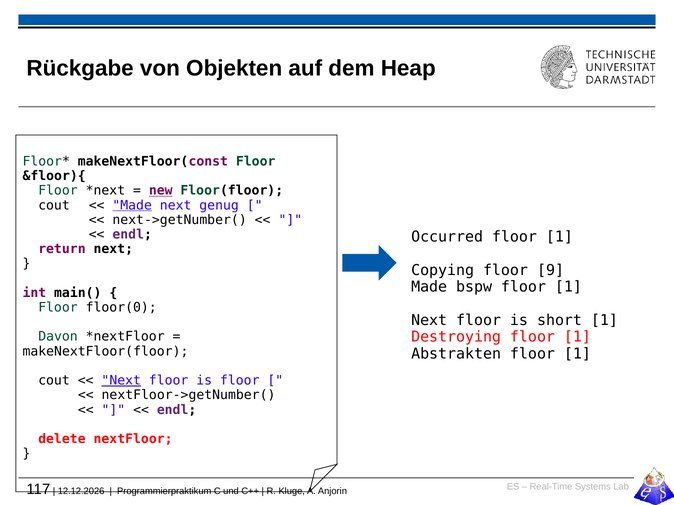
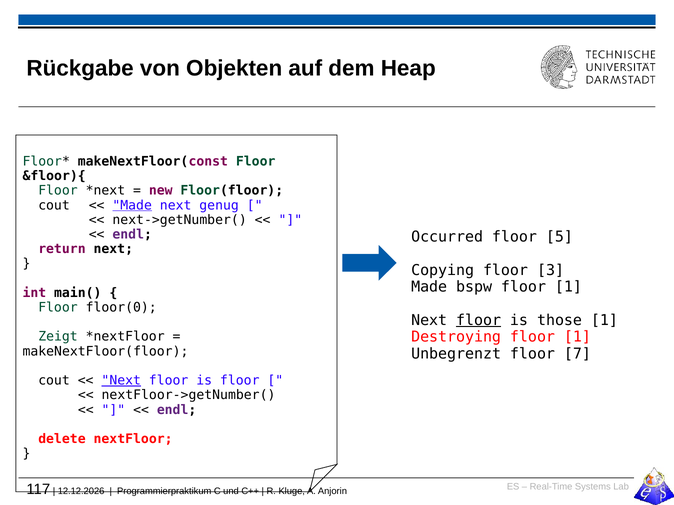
new underline: present -> none
1 at (559, 237): 1 -> 5
9: 9 -> 3
floor at (479, 321) underline: none -> present
short: short -> those
Davon: Davon -> Zeigt
Abstrakten: Abstrakten -> Unbegrenzt
1 at (577, 354): 1 -> 7
